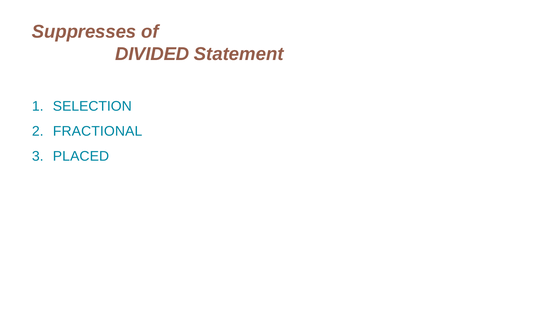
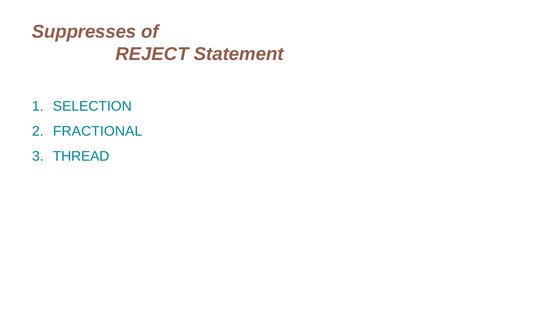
DIVIDED: DIVIDED -> REJECT
PLACED: PLACED -> THREAD
